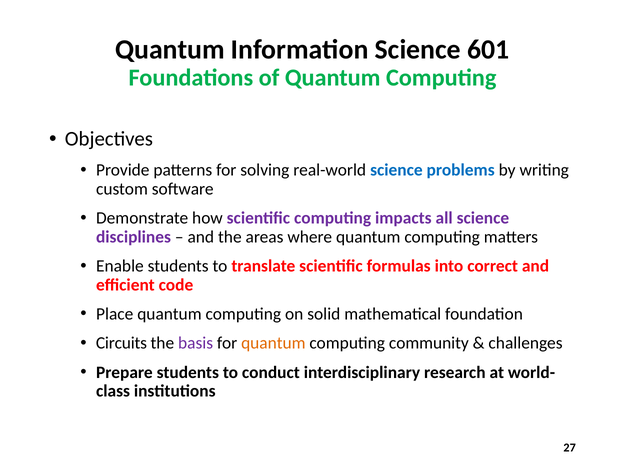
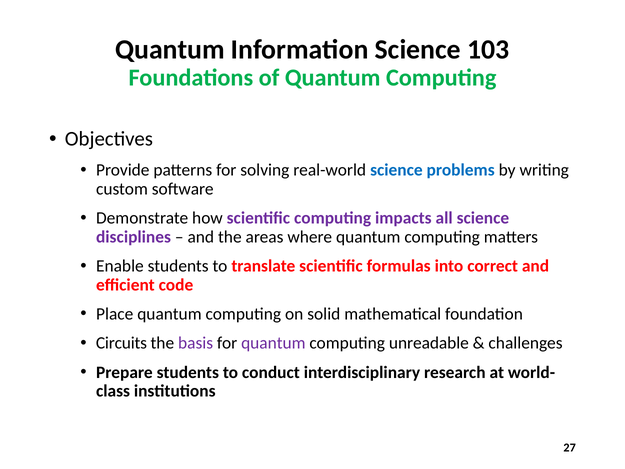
601: 601 -> 103
quantum at (273, 343) colour: orange -> purple
community: community -> unreadable
